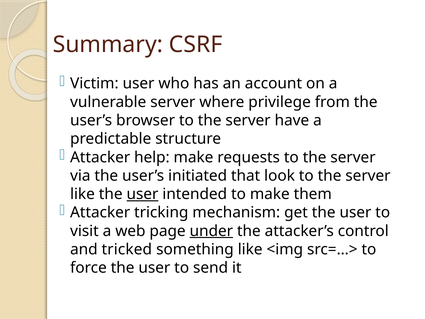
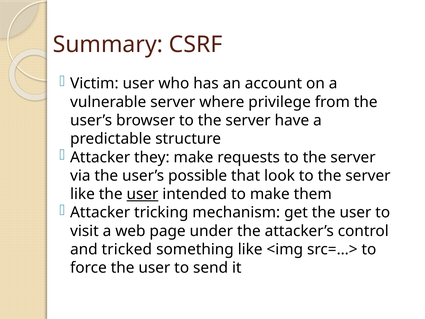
help: help -> they
initiated: initiated -> possible
under underline: present -> none
